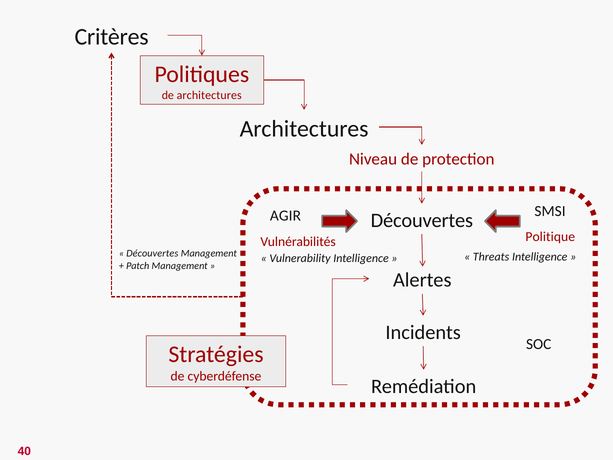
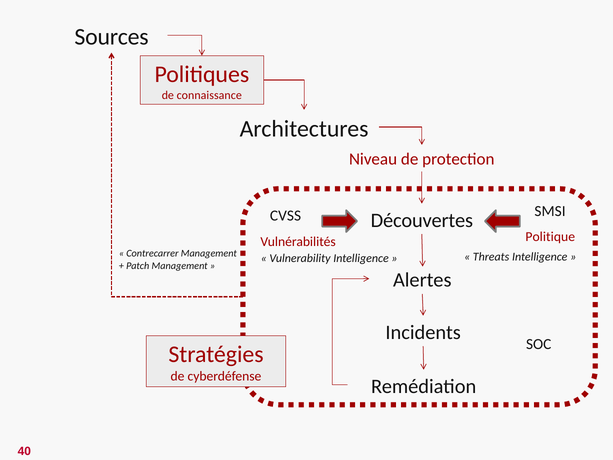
Critères: Critères -> Sources
de architectures: architectures -> connaissance
AGIR: AGIR -> CVSS
Découvertes at (152, 253): Découvertes -> Contrecarrer
